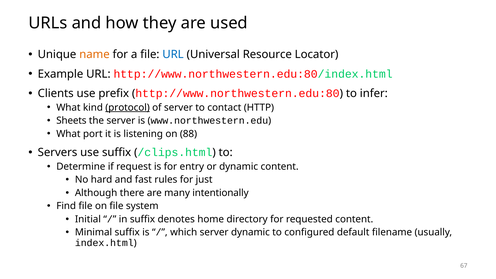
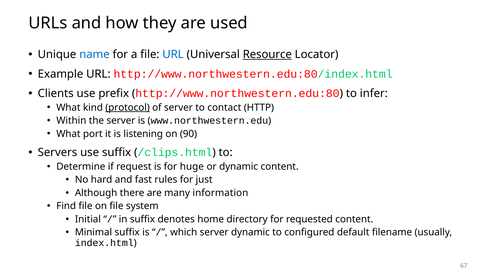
name colour: orange -> blue
Resource underline: none -> present
Sheets: Sheets -> Within
88: 88 -> 90
entry: entry -> huge
intentionally: intentionally -> information
